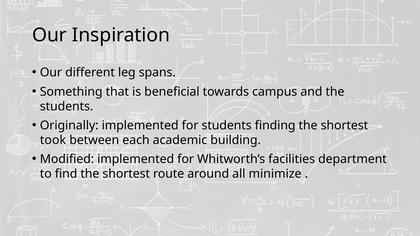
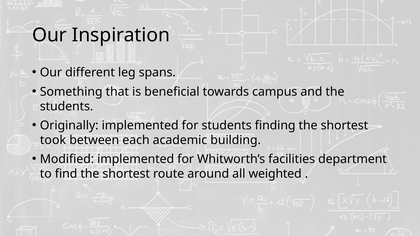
minimize: minimize -> weighted
